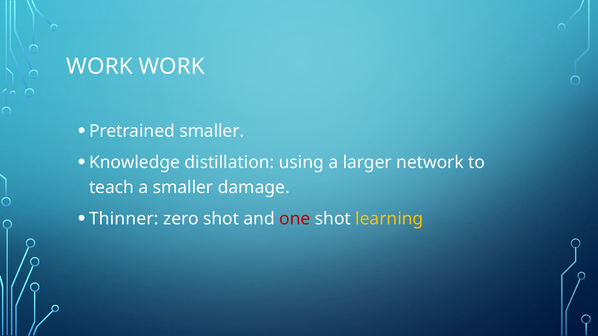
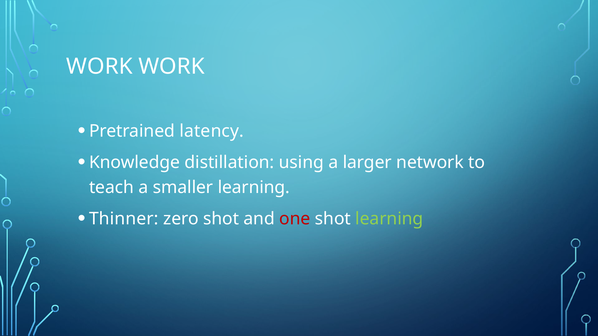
Pretrained smaller: smaller -> latency
smaller damage: damage -> learning
learning at (389, 219) colour: yellow -> light green
